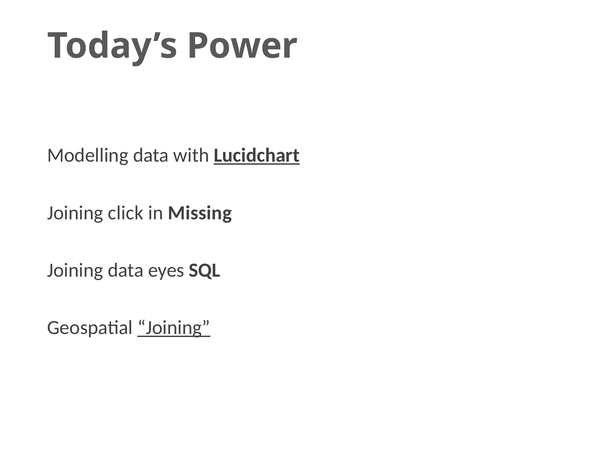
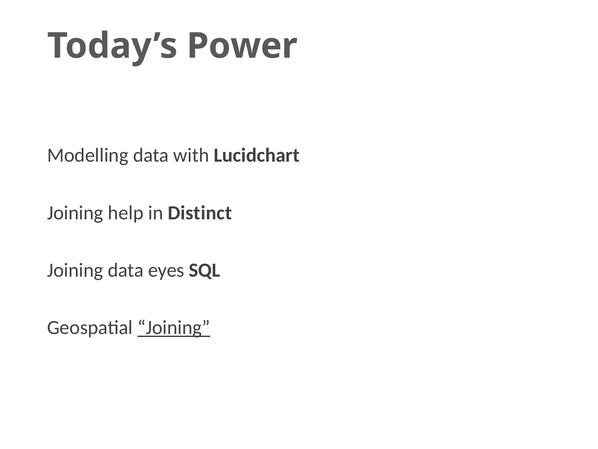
Lucidchart underline: present -> none
click: click -> help
Missing: Missing -> Distinct
